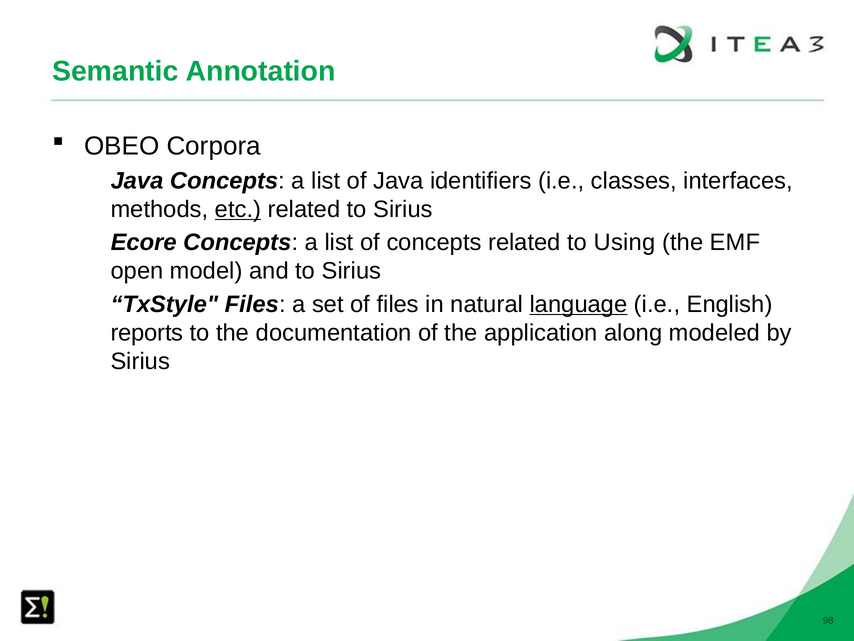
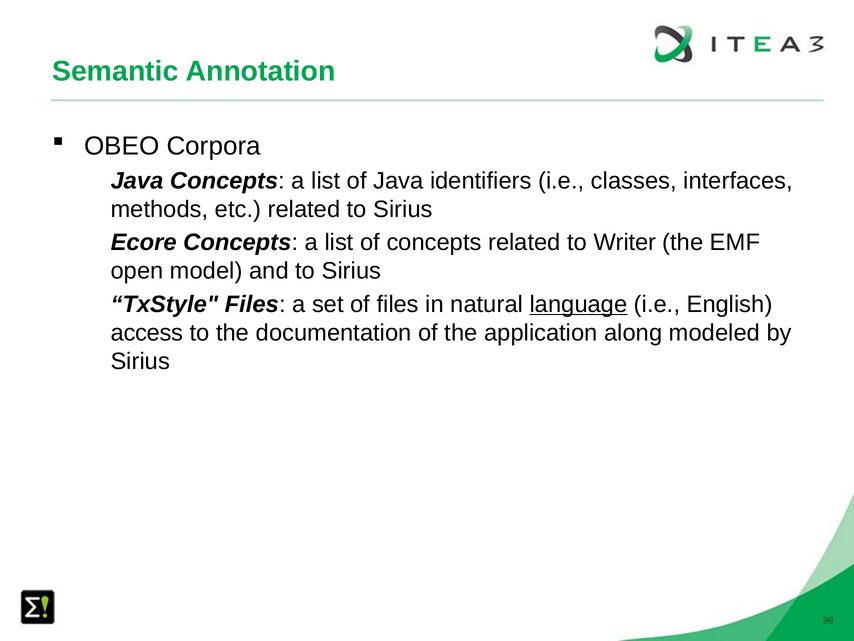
etc underline: present -> none
Using: Using -> Writer
reports: reports -> access
